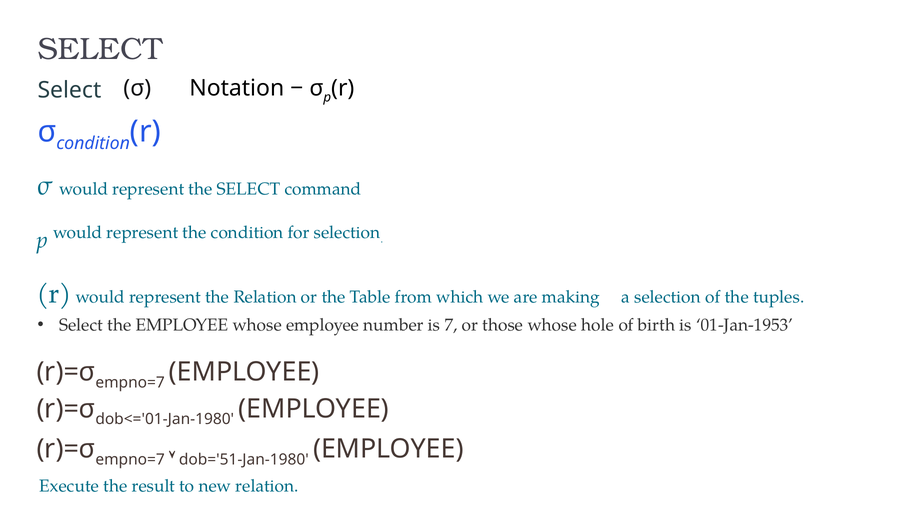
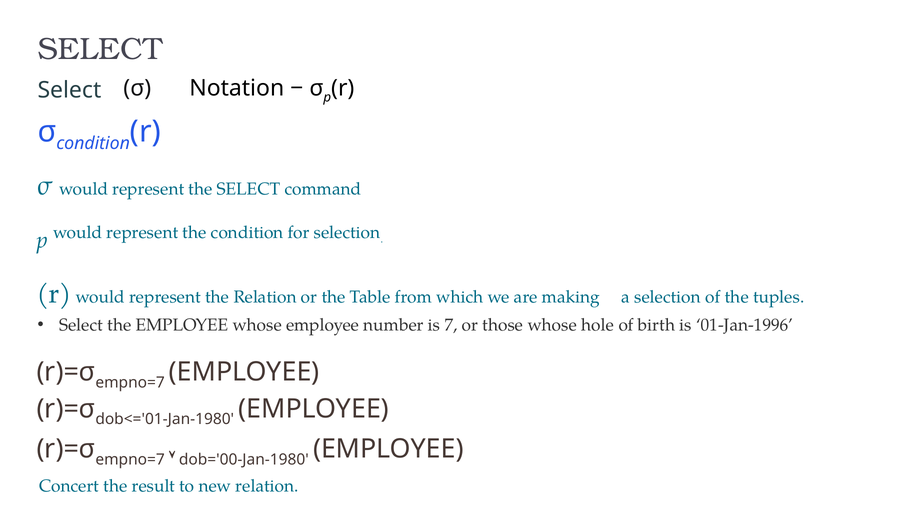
01-Jan-1953: 01-Jan-1953 -> 01-Jan-1996
dob='51-Jan-1980: dob='51-Jan-1980 -> dob='00-Jan-1980
Execute: Execute -> Concert
